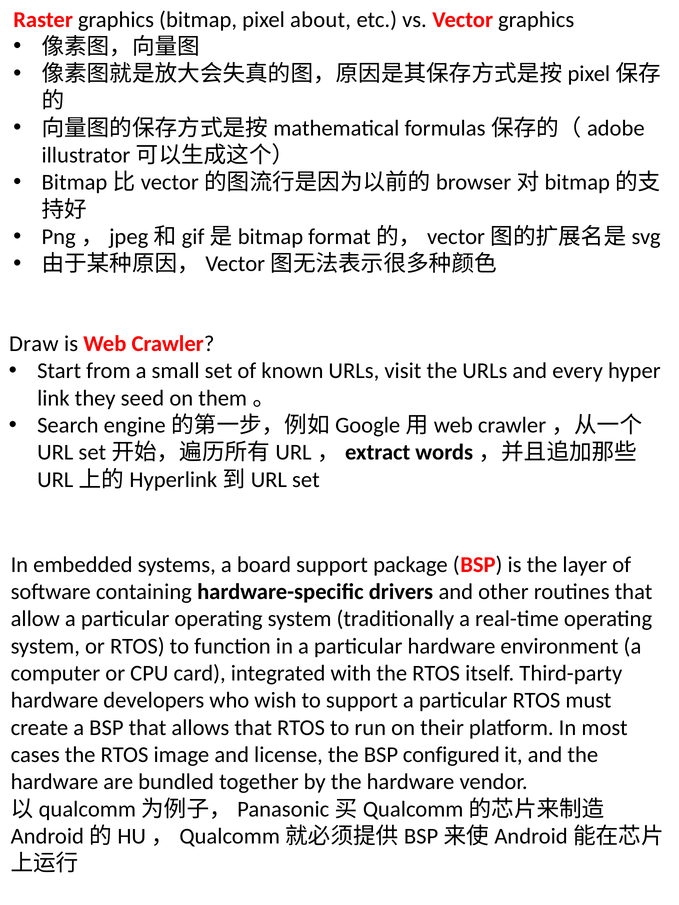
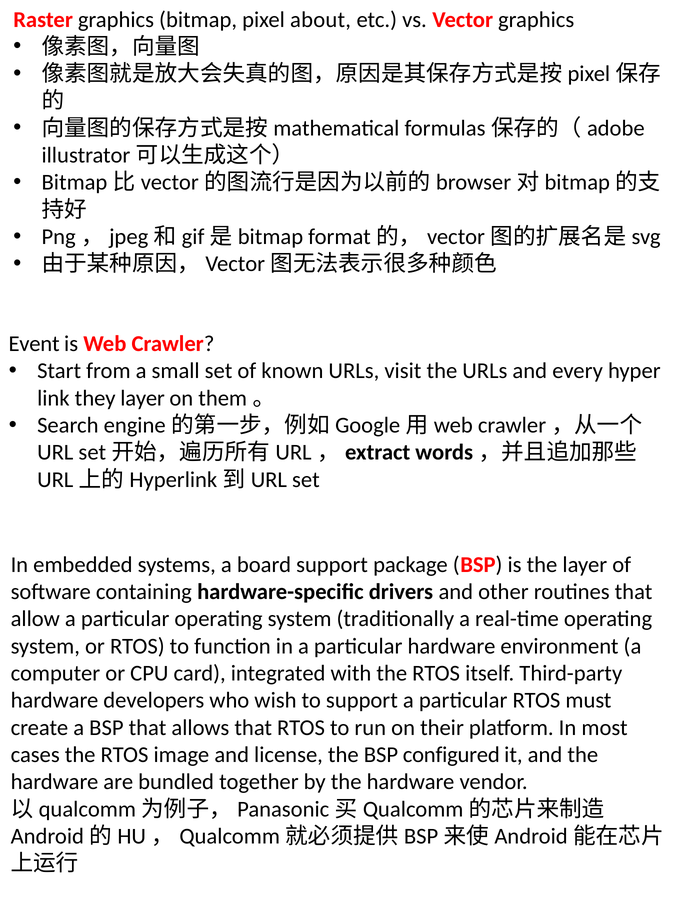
Draw: Draw -> Event
they seed: seed -> layer
